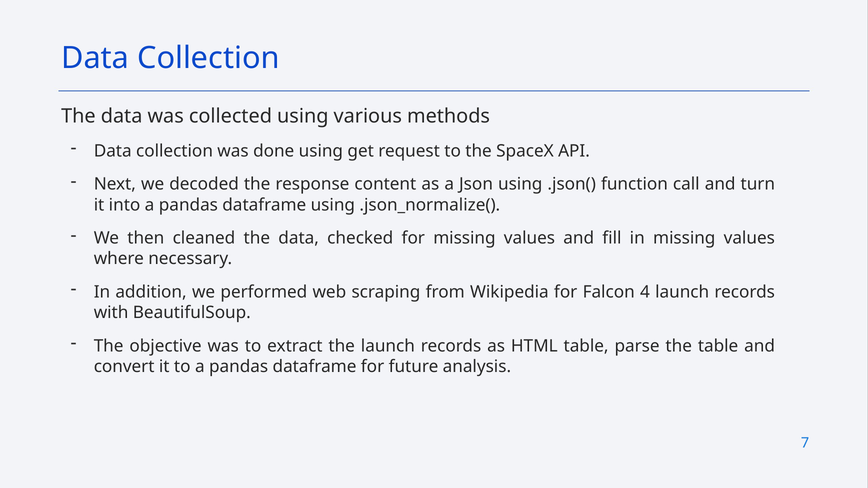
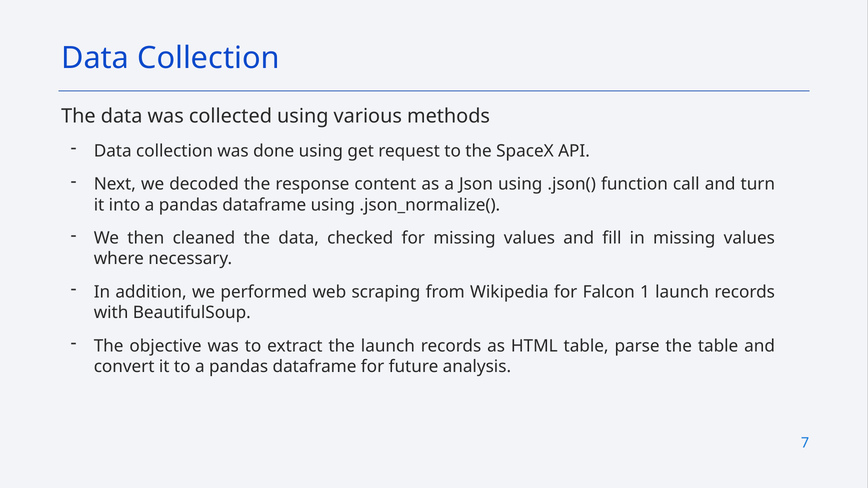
4: 4 -> 1
